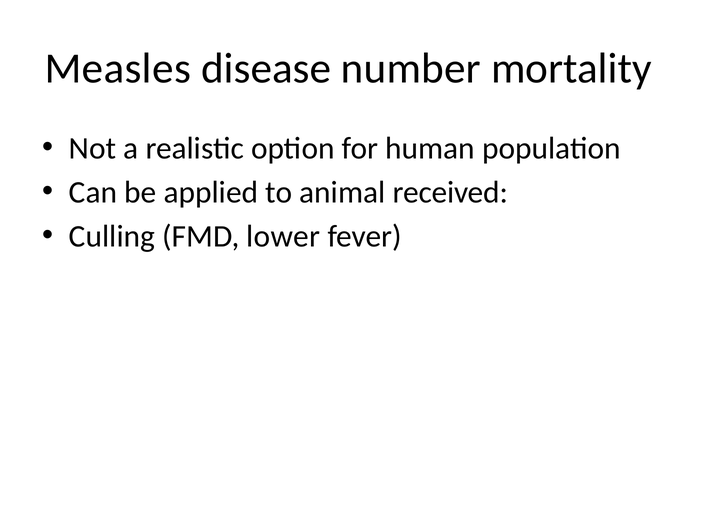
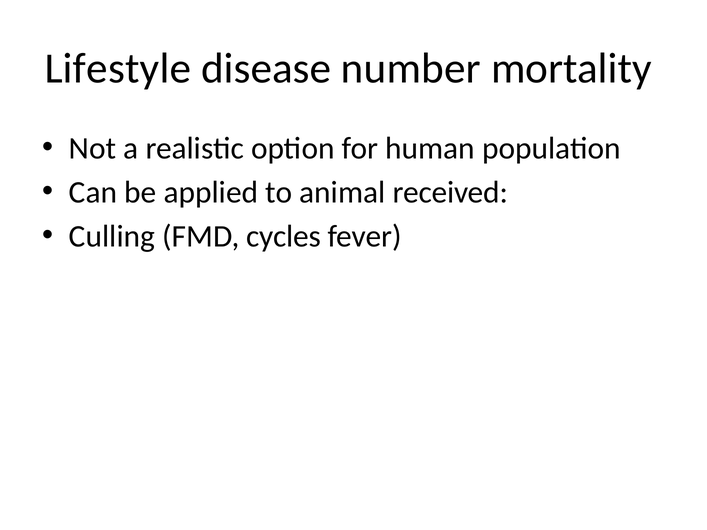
Measles: Measles -> Lifestyle
lower: lower -> cycles
